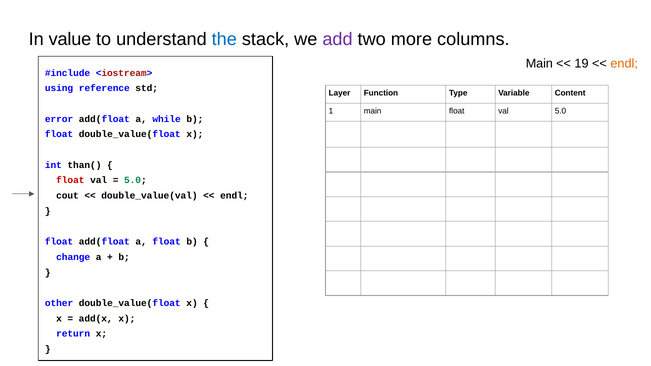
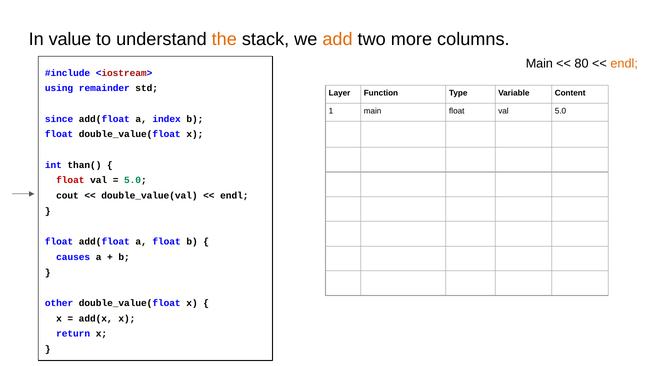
the colour: blue -> orange
add colour: purple -> orange
19: 19 -> 80
reference: reference -> remainder
error: error -> since
while: while -> index
change: change -> causes
